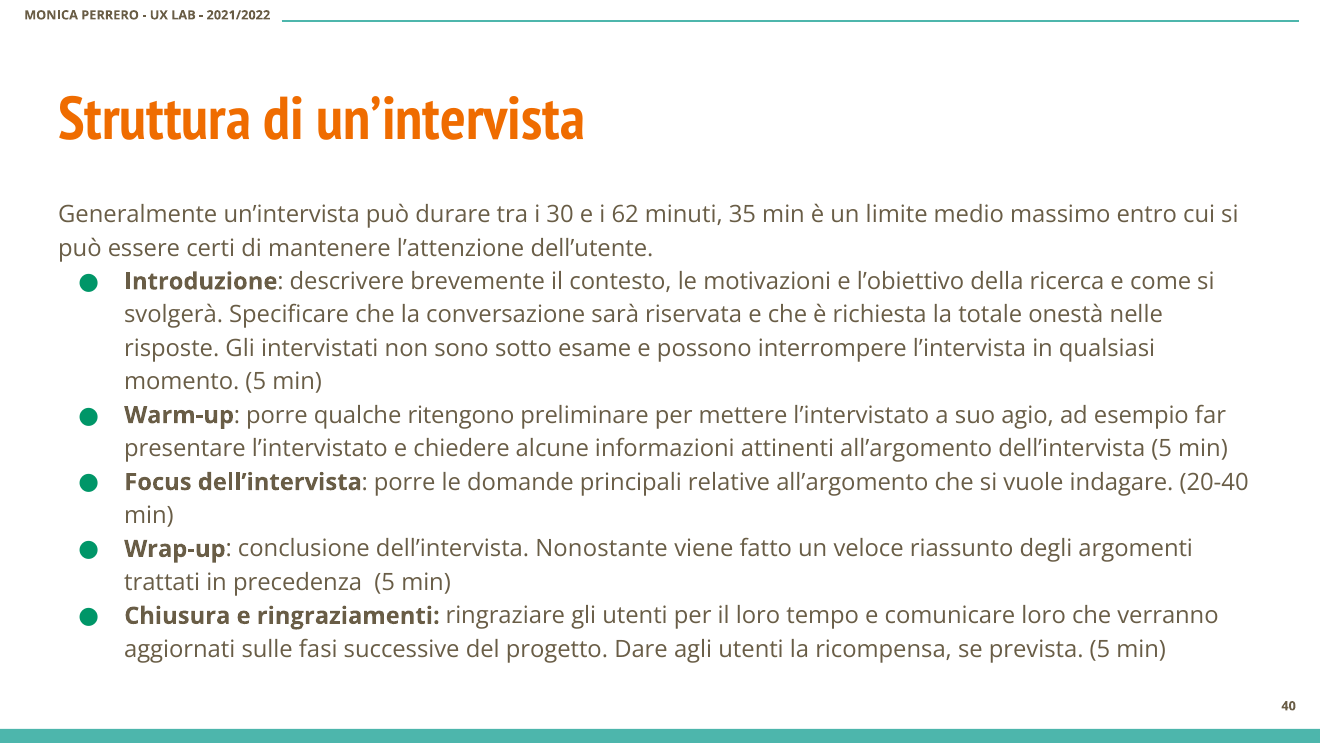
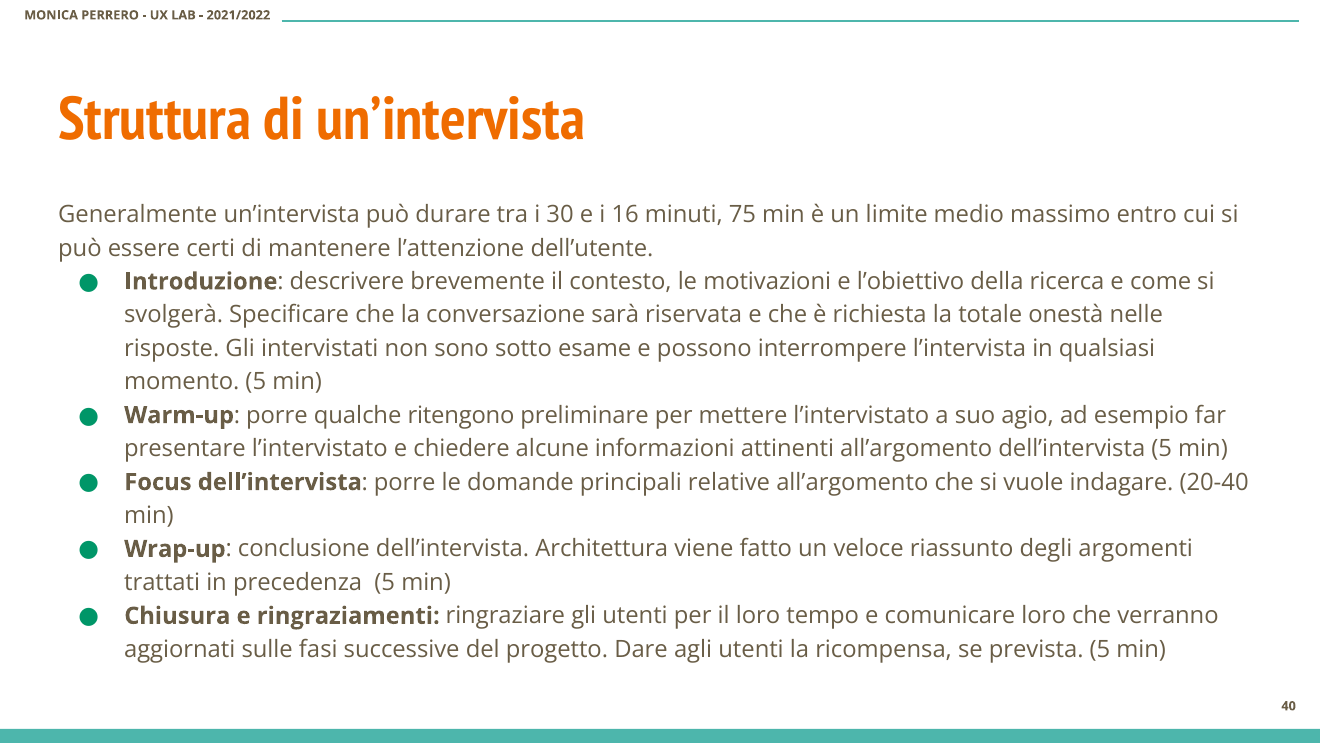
62: 62 -> 16
35: 35 -> 75
Nonostante: Nonostante -> Architettura
